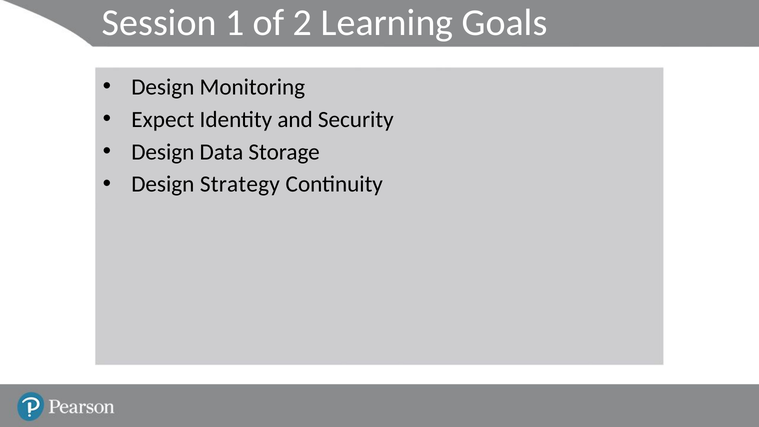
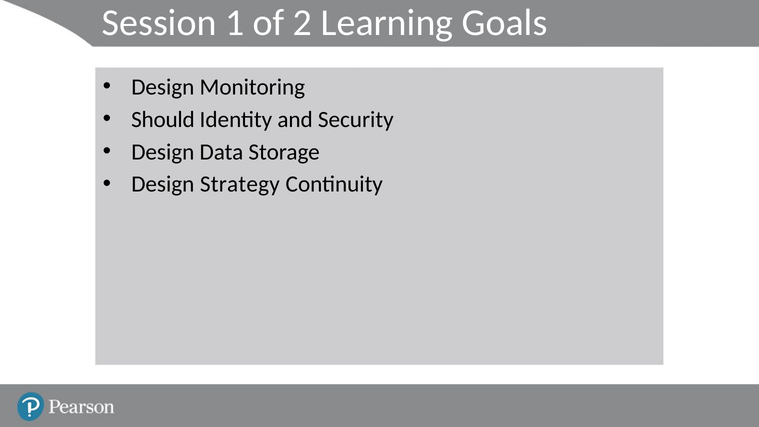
Expect: Expect -> Should
